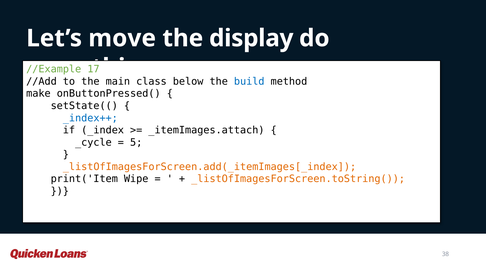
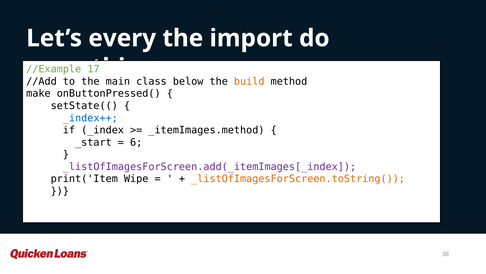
move: move -> every
display: display -> import
build colour: blue -> orange
_itemImages.attach: _itemImages.attach -> _itemImages.method
_cycle: _cycle -> _start
5: 5 -> 6
_listOfImagesForScreen.add(_itemImages[_index colour: orange -> purple
